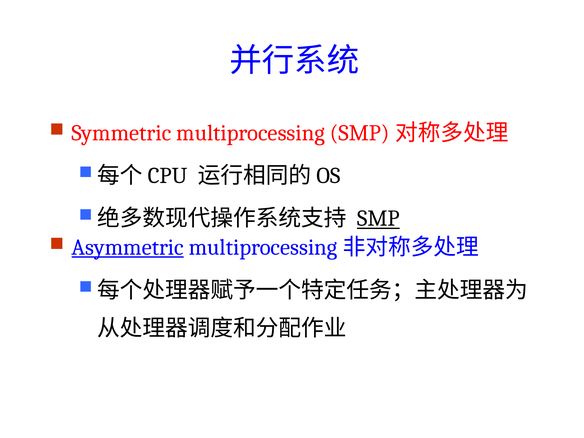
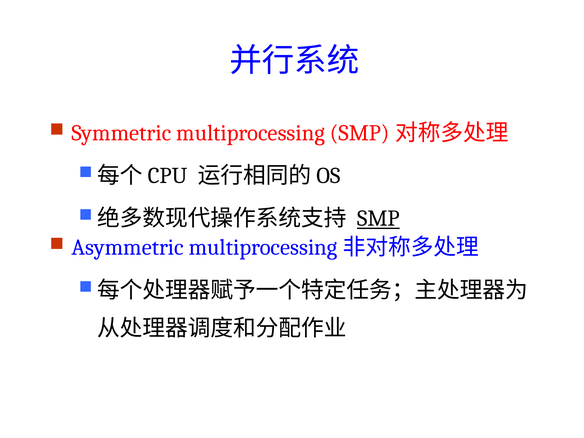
Asymmetric underline: present -> none
